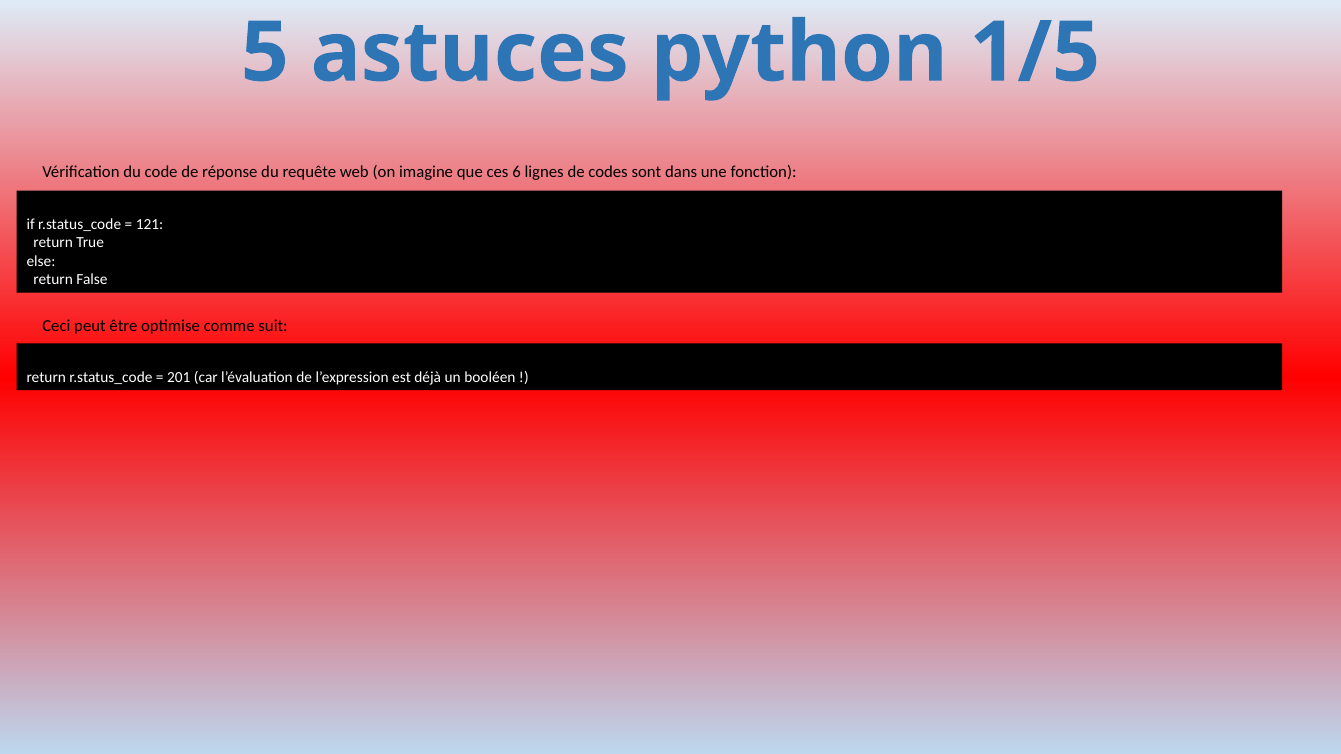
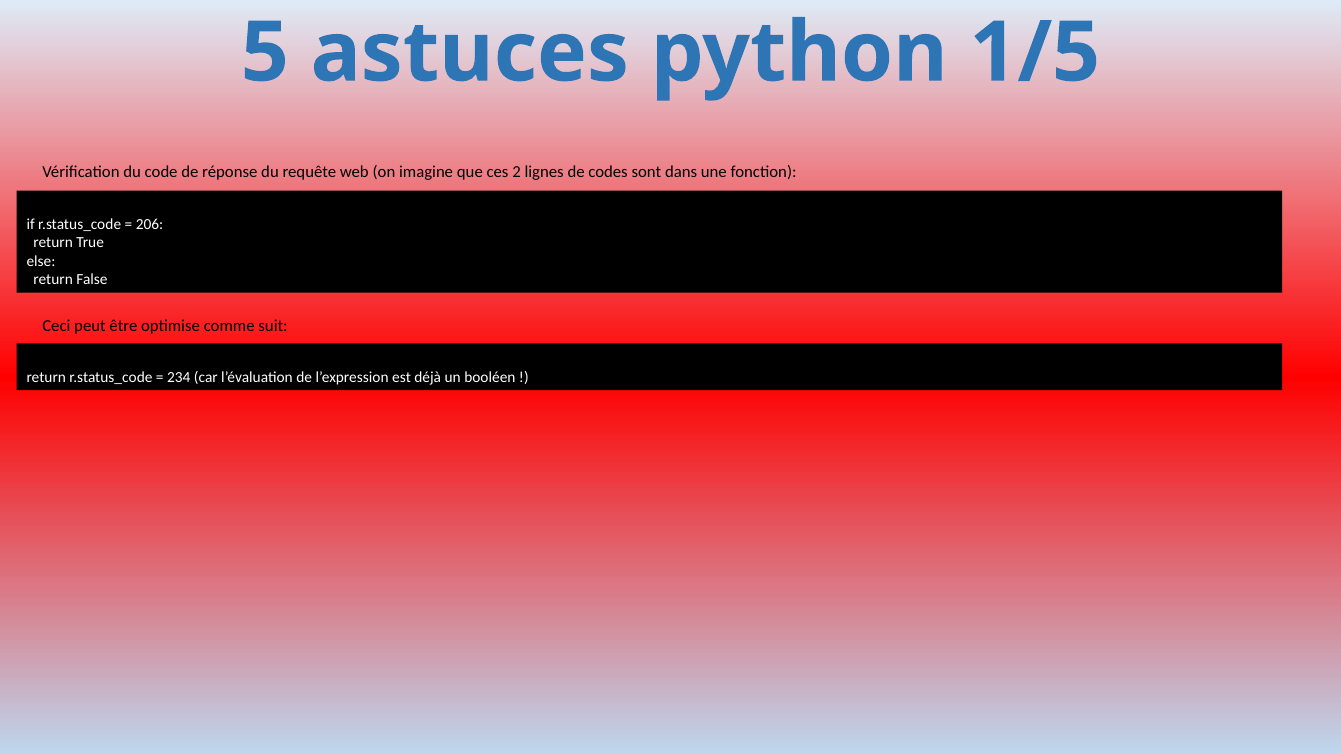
6: 6 -> 2
121: 121 -> 206
201: 201 -> 234
